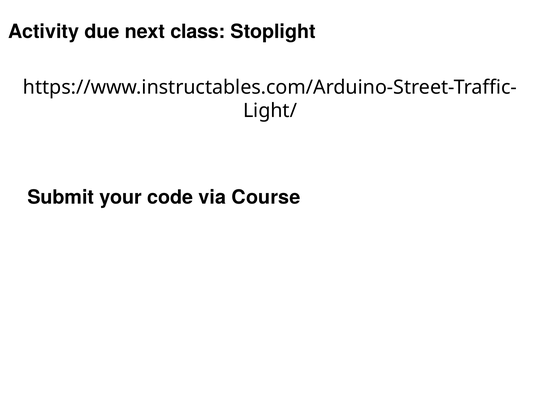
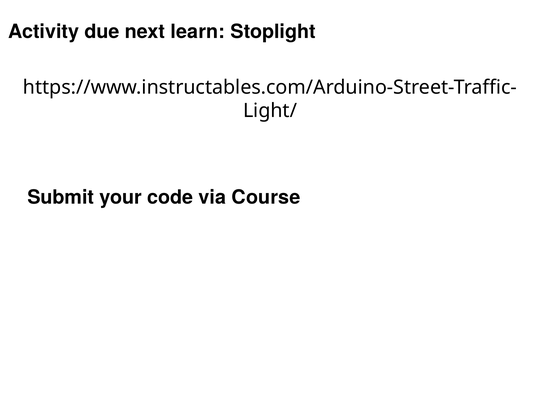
class: class -> learn
